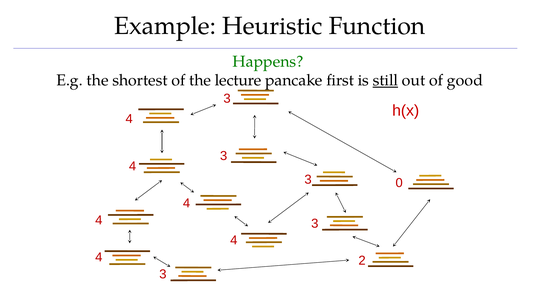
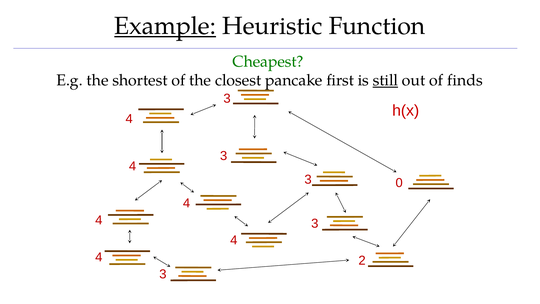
Example underline: none -> present
Happens: Happens -> Cheapest
lecture: lecture -> closest
good: good -> finds
